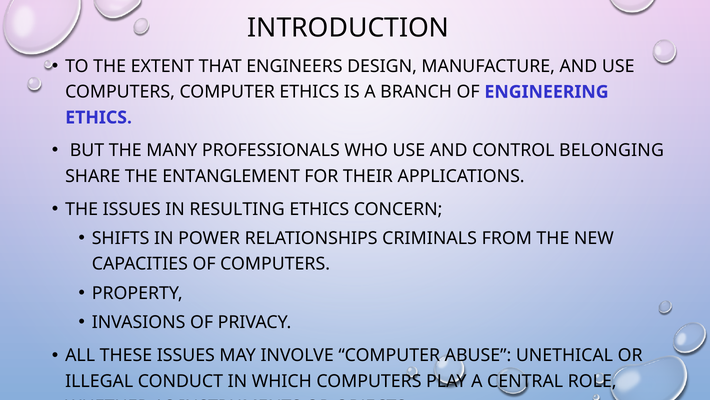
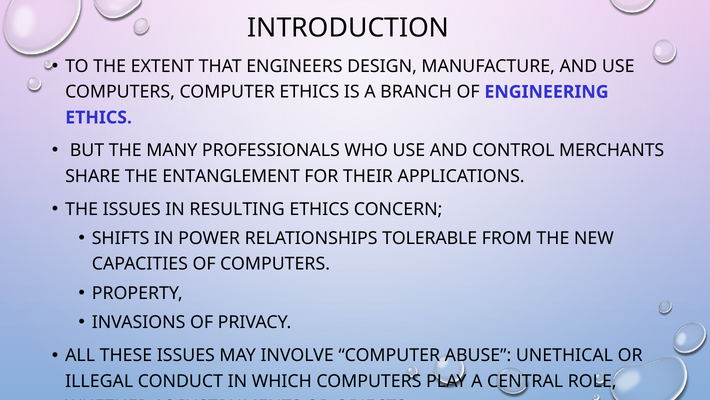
BELONGING: BELONGING -> MERCHANTS
CRIMINALS: CRIMINALS -> TOLERABLE
